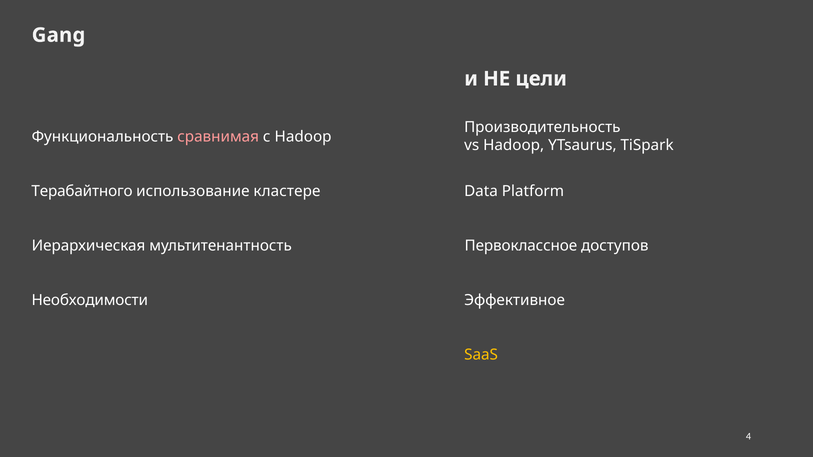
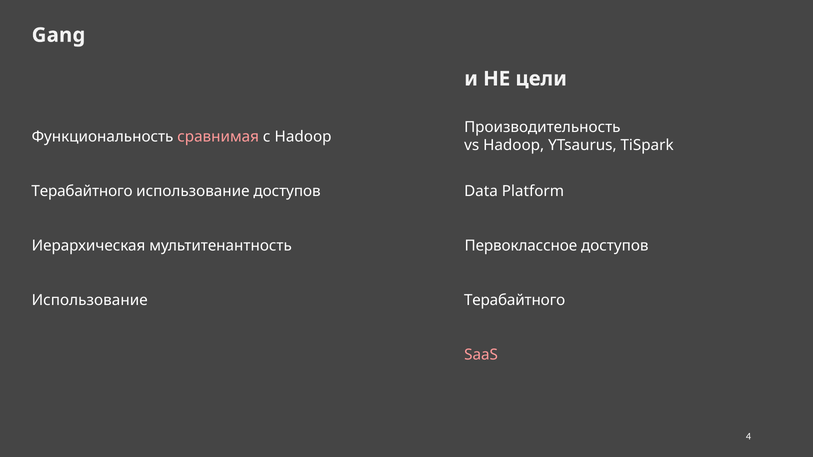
использование кластере: кластере -> доступов
Необходимости at (90, 300): Необходимости -> Использование
Эффективное at (515, 300): Эффективное -> Терабайтного
SaaS colour: yellow -> pink
